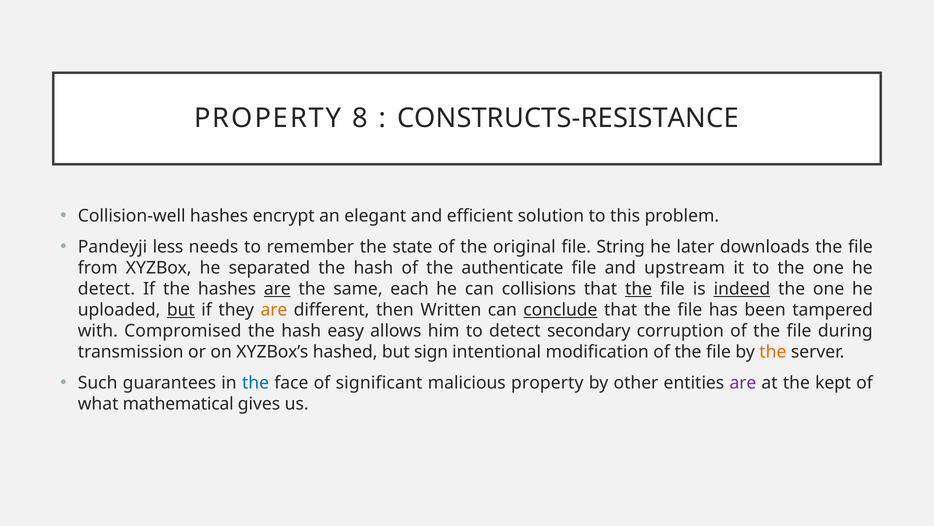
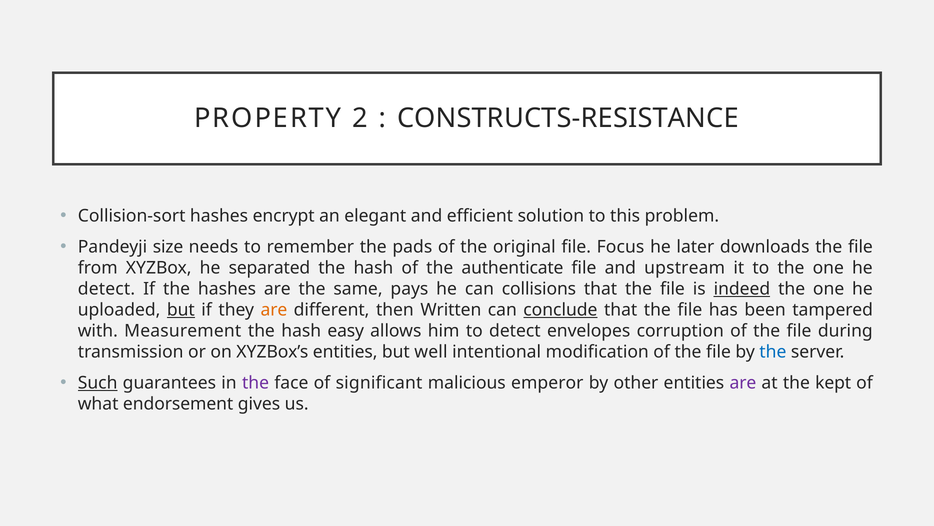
8: 8 -> 2
Collision‐well: Collision‐well -> Collision‐sort
less: less -> size
state: state -> pads
String: String -> Focus
are at (277, 289) underline: present -> none
each: each -> pays
the at (639, 289) underline: present -> none
Compromised: Compromised -> Measurement
secondary: secondary -> envelopes
XYZBox’s hashed: hashed -> entities
sign: sign -> well
the at (773, 352) colour: orange -> blue
Such underline: none -> present
the at (256, 382) colour: blue -> purple
malicious property: property -> emperor
mathematical: mathematical -> endorsement
